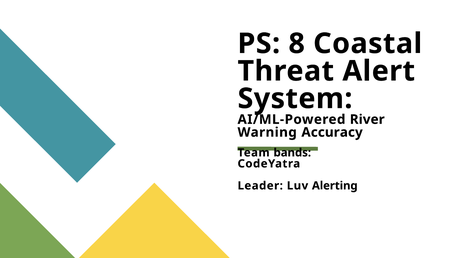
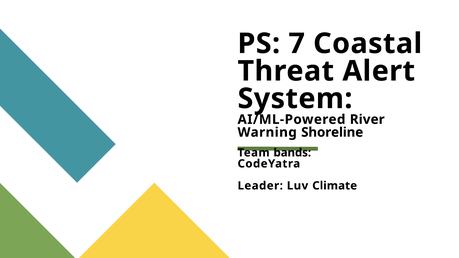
8: 8 -> 7
Accuracy: Accuracy -> Shoreline
Alerting: Alerting -> Climate
